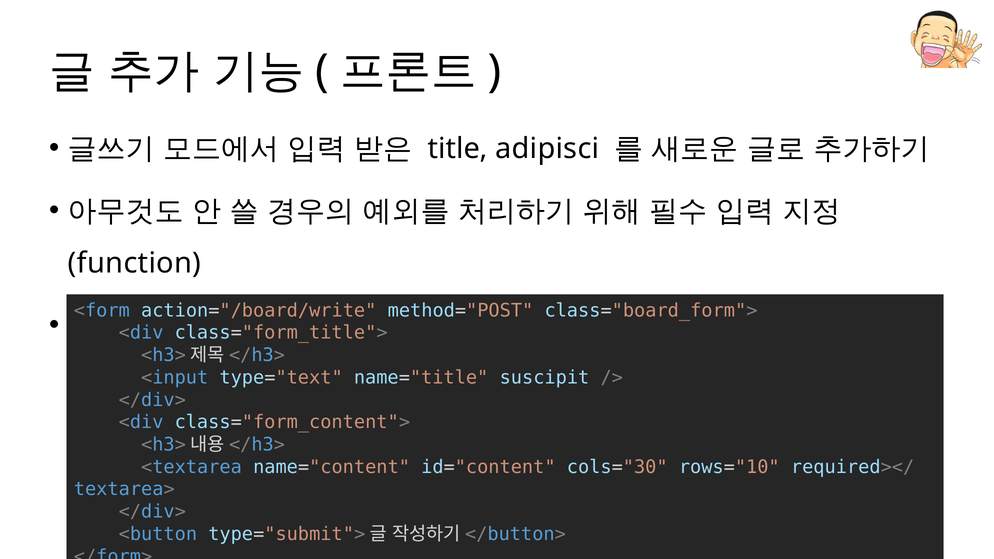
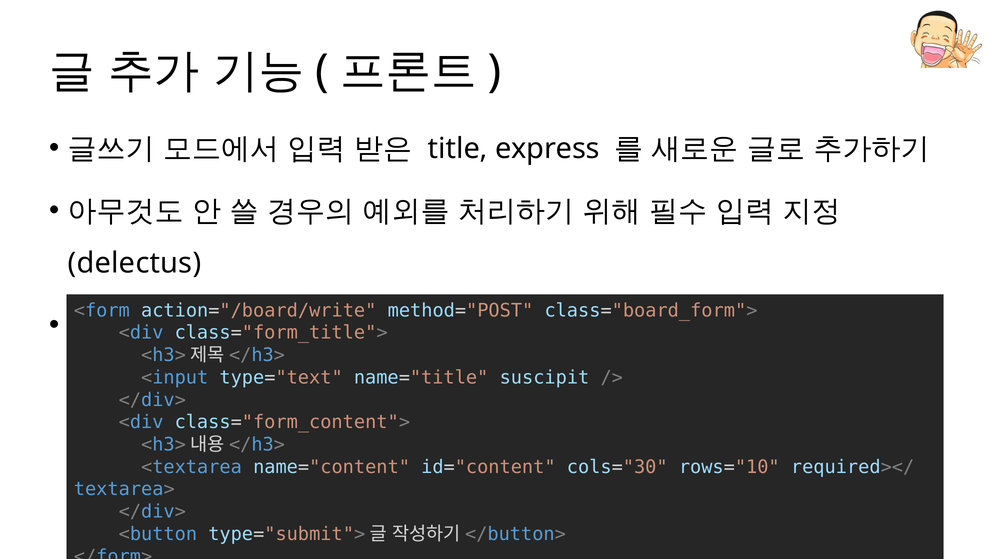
adipisci: adipisci -> express
function: function -> delectus
